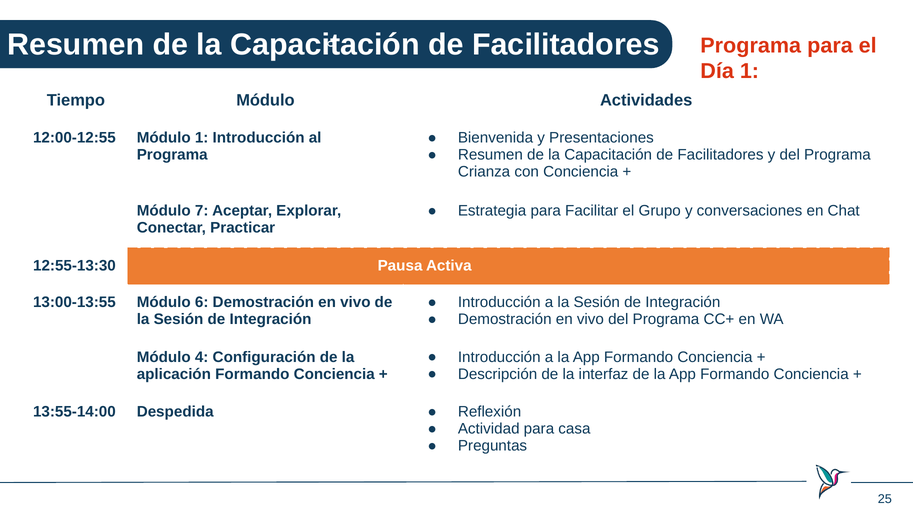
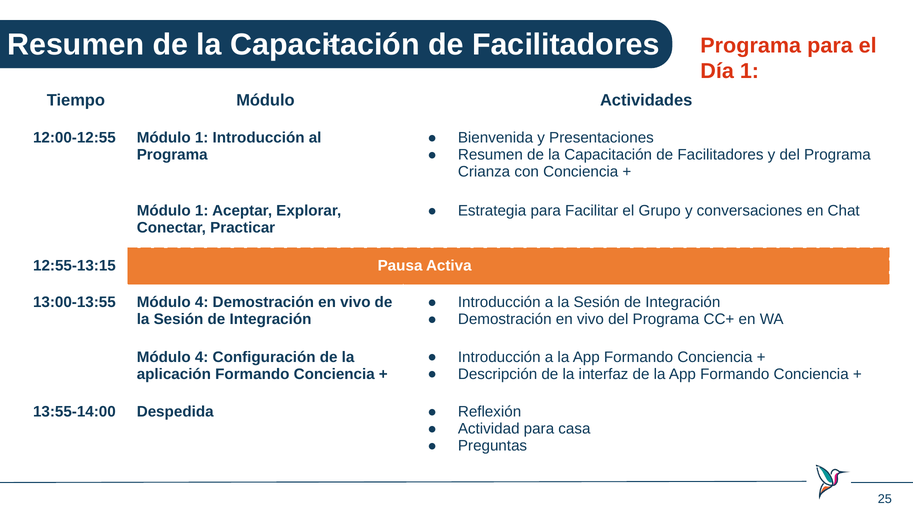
7 at (202, 211): 7 -> 1
12:55-13:30: 12:55-13:30 -> 12:55-13:15
13:00-13:55 Módulo 6: 6 -> 4
